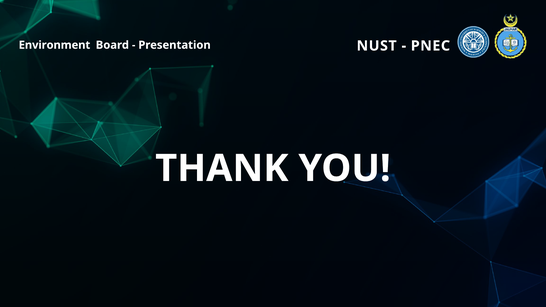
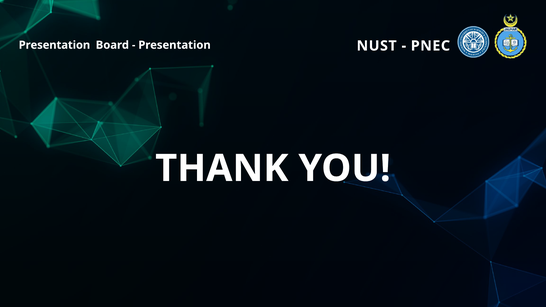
Environment at (54, 45): Environment -> Presentation
